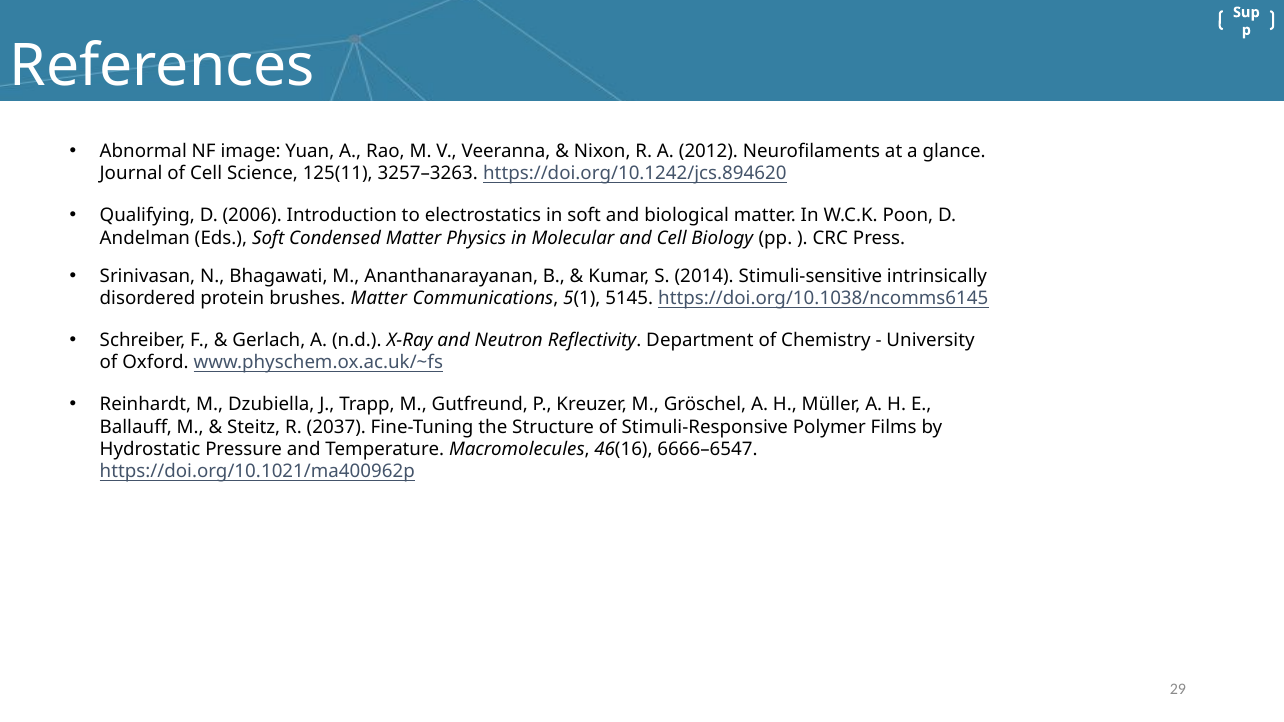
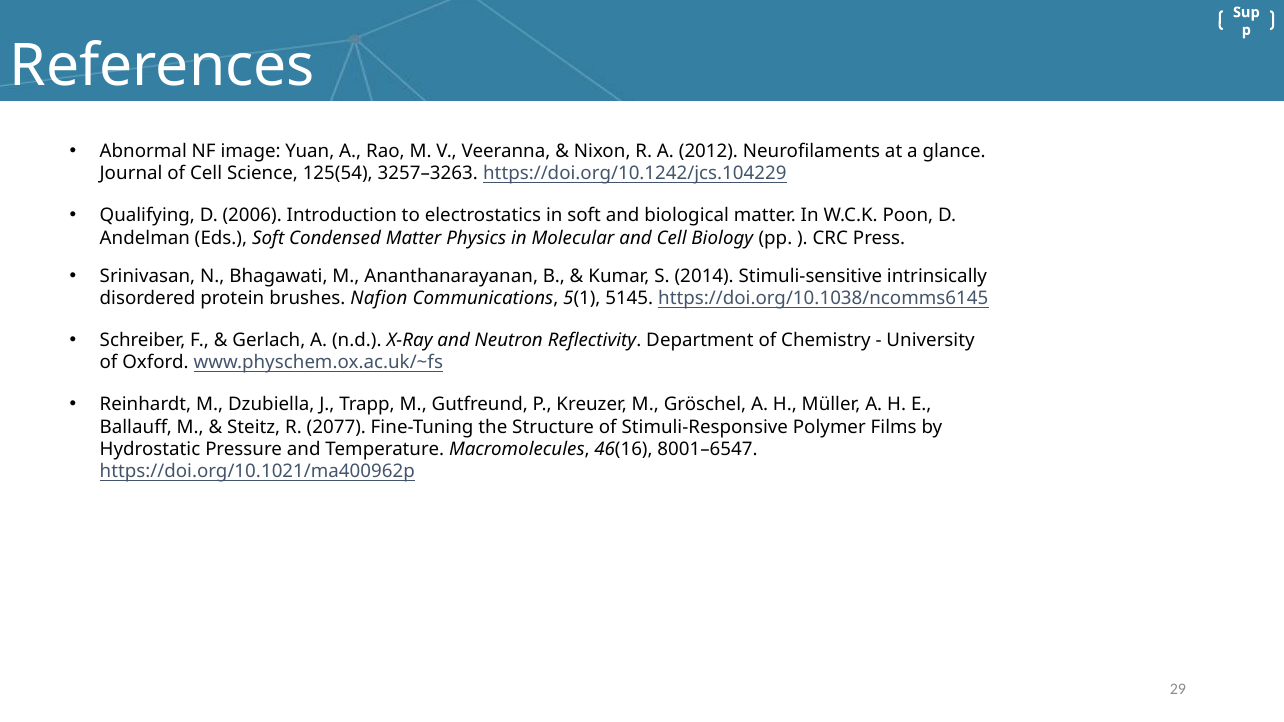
125(11: 125(11 -> 125(54
https://doi.org/10.1242/jcs.894620: https://doi.org/10.1242/jcs.894620 -> https://doi.org/10.1242/jcs.104229
brushes Matter: Matter -> Nafion
2037: 2037 -> 2077
6666–6547: 6666–6547 -> 8001–6547
